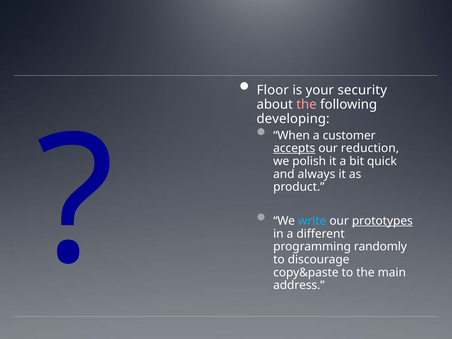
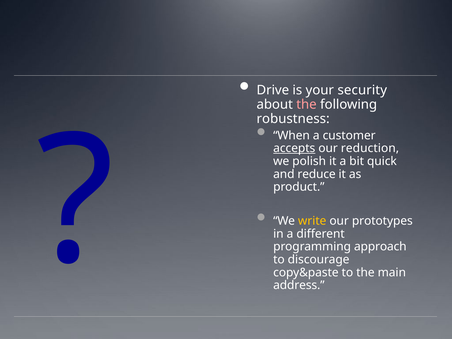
Floor: Floor -> Drive
developing: developing -> robustness
always: always -> reduce
write colour: light blue -> yellow
prototypes underline: present -> none
randomly: randomly -> approach
